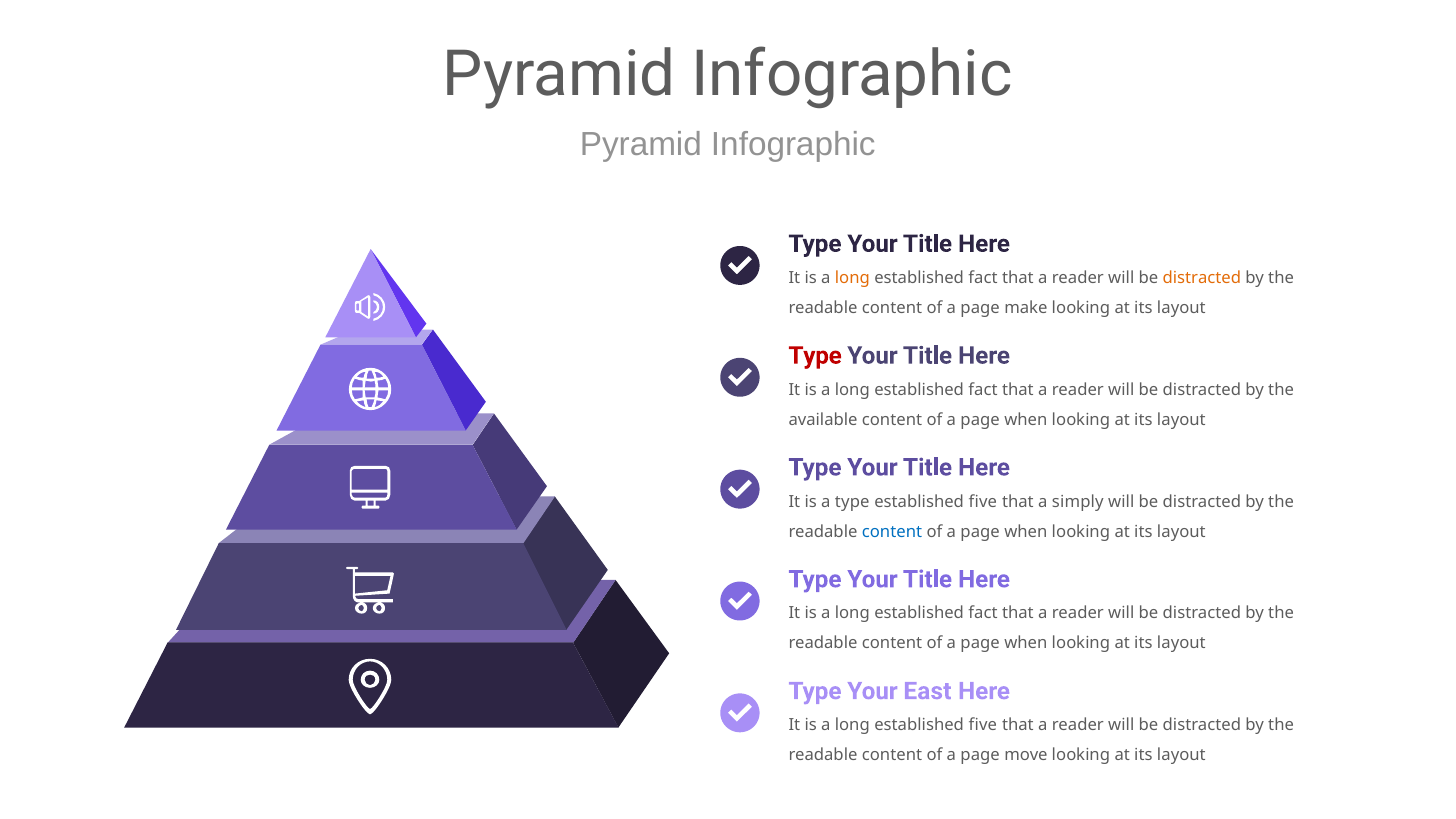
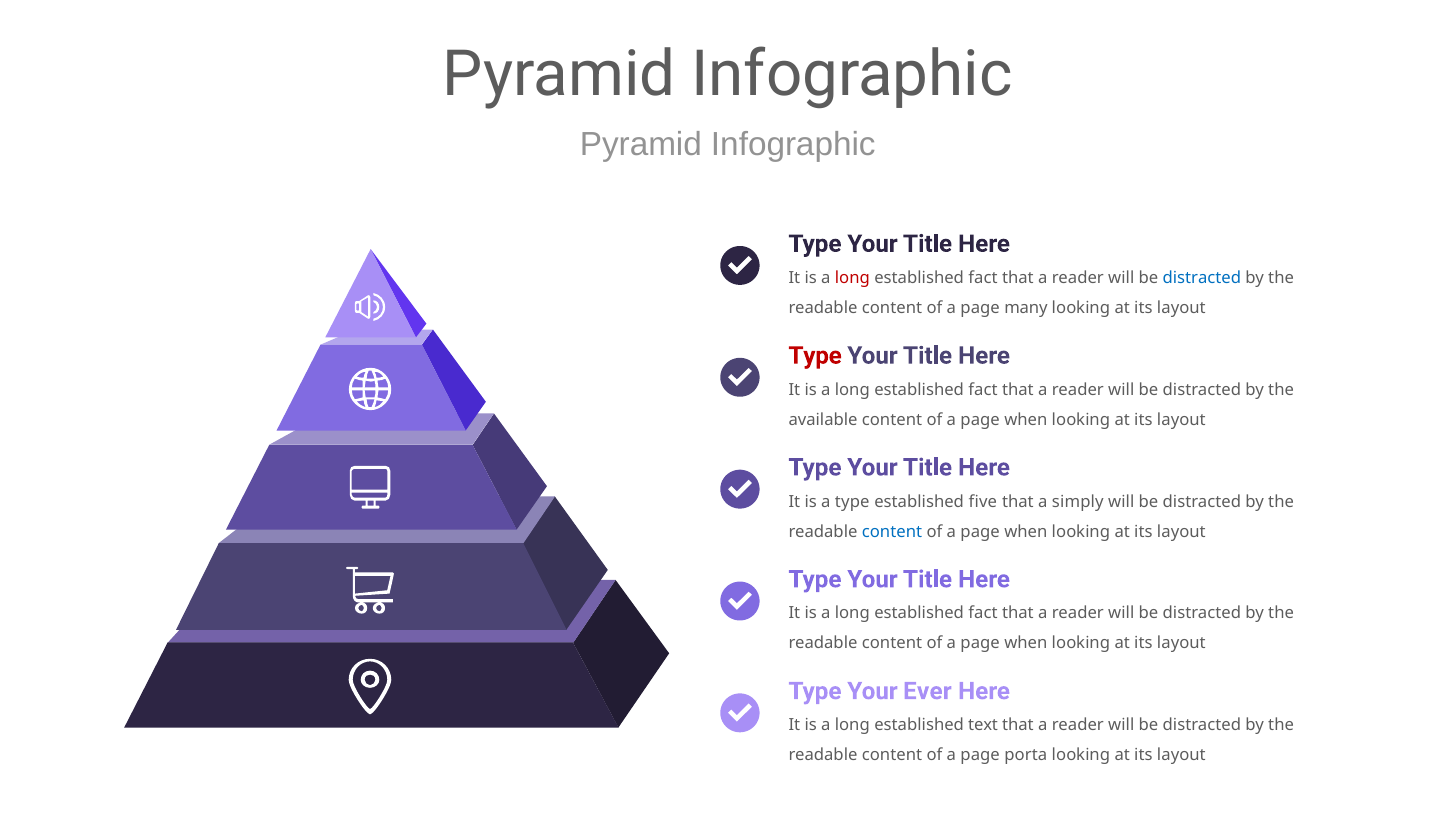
long at (852, 278) colour: orange -> red
distracted at (1202, 278) colour: orange -> blue
make: make -> many
East: East -> Ever
long established five: five -> text
move: move -> porta
